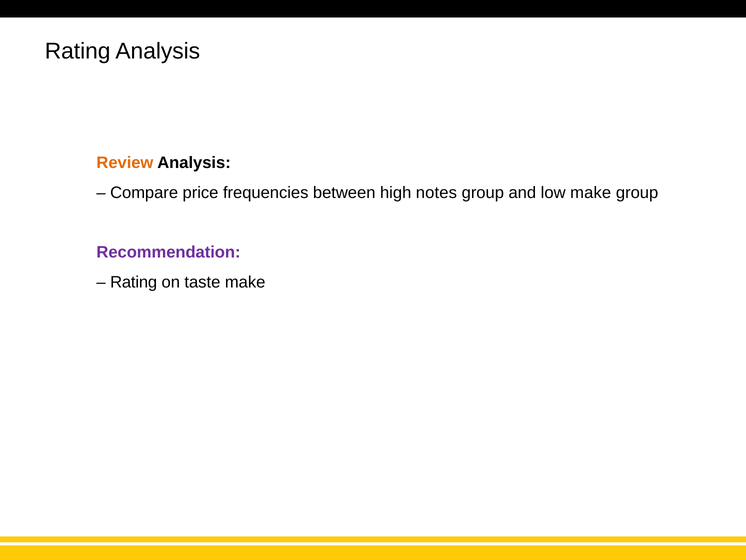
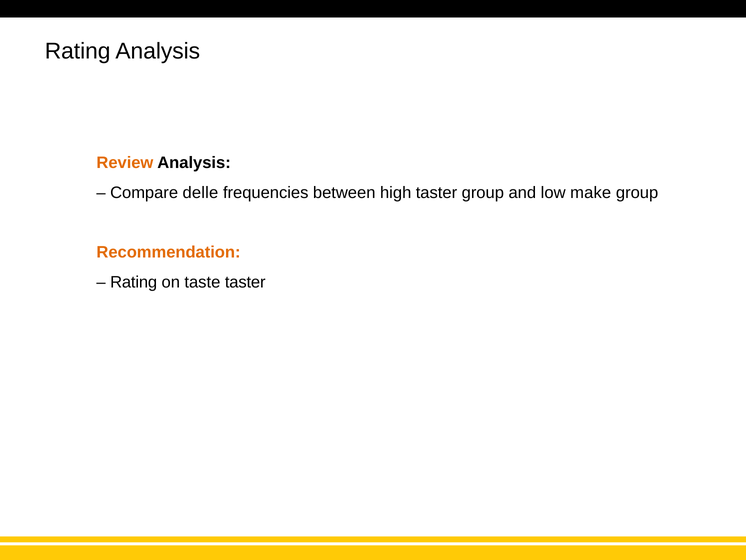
price: price -> delle
high notes: notes -> taster
Recommendation colour: purple -> orange
taste make: make -> taster
